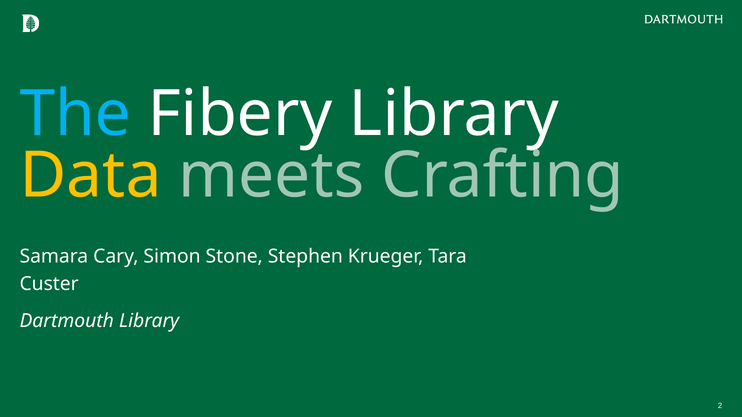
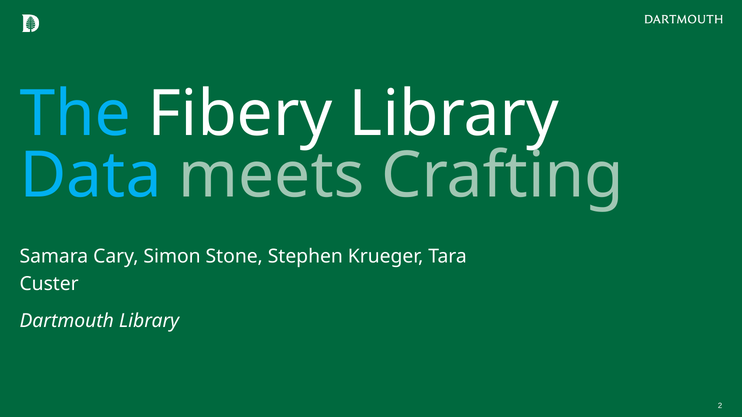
Data colour: yellow -> light blue
